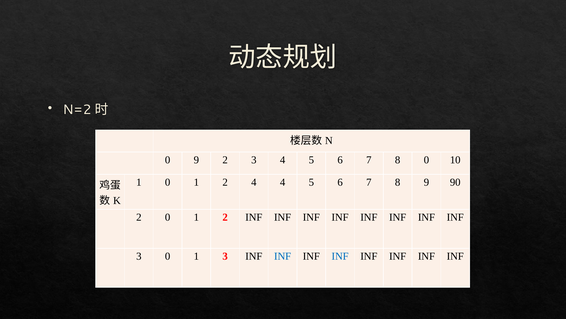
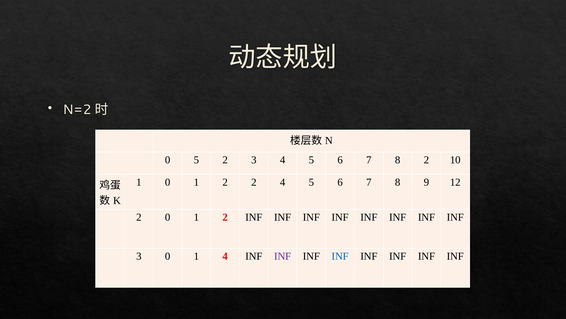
0 9: 9 -> 5
8 0: 0 -> 2
2 4: 4 -> 2
90: 90 -> 12
1 3: 3 -> 4
INF at (283, 256) colour: blue -> purple
